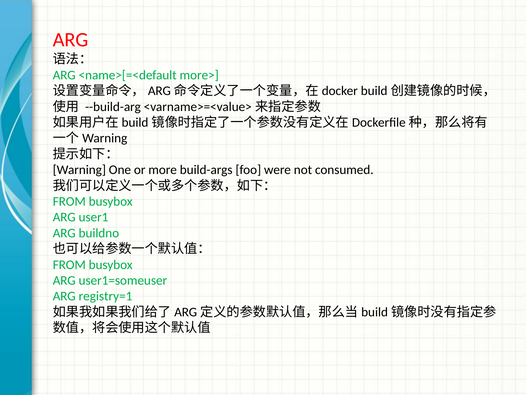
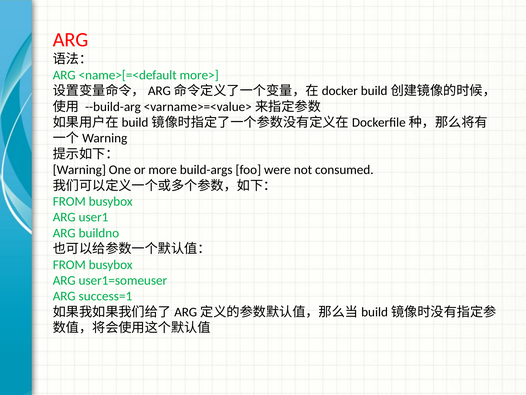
registry=1: registry=1 -> success=1
